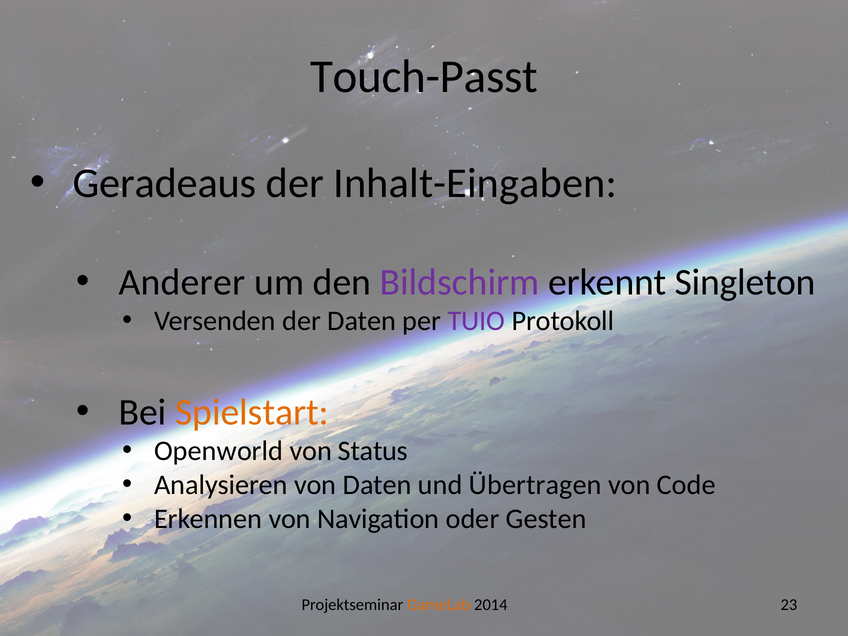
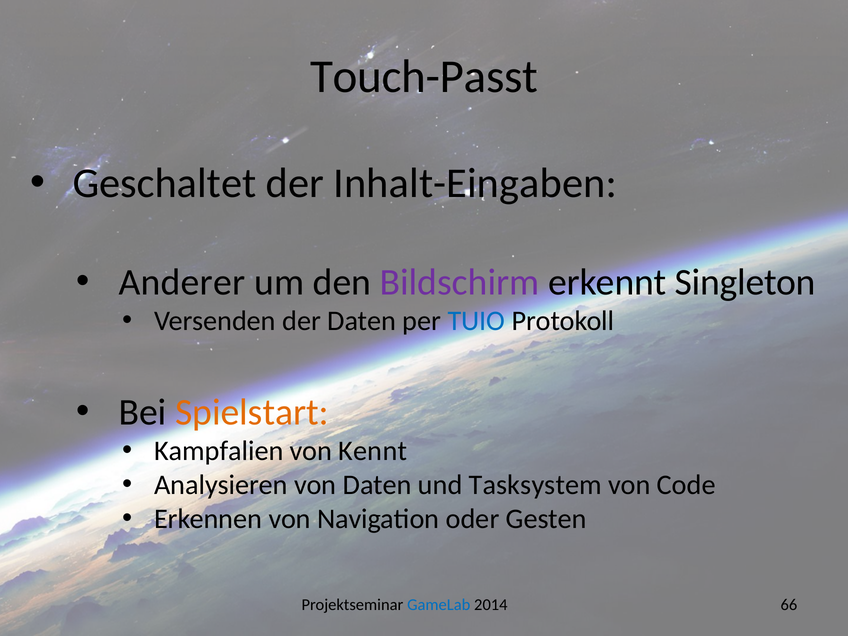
Geradeaus: Geradeaus -> Geschaltet
TUIO colour: purple -> blue
Openworld: Openworld -> Kampfalien
Status: Status -> Kennt
Übertragen: Übertragen -> Tasksystem
GameLab colour: orange -> blue
23: 23 -> 66
